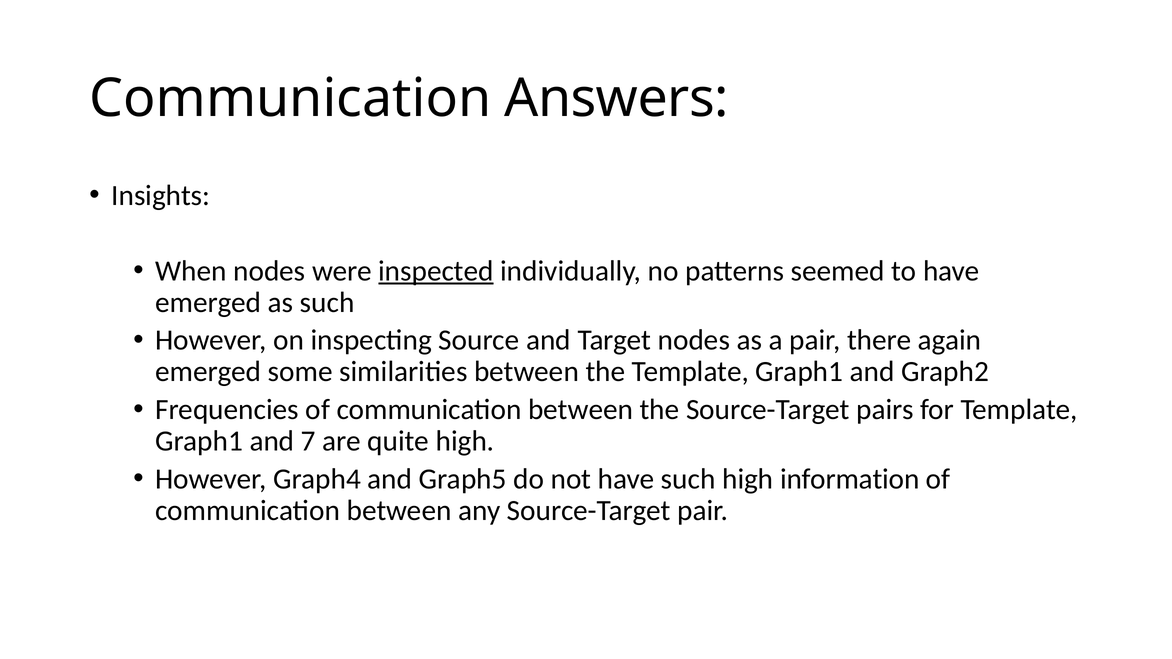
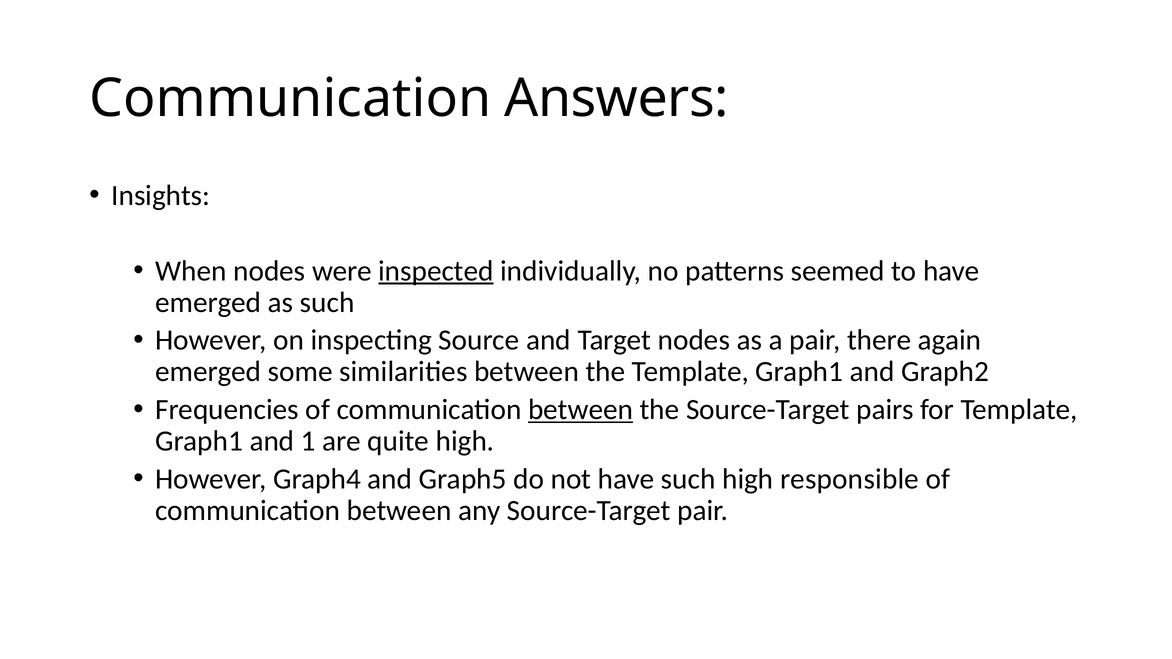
between at (581, 410) underline: none -> present
7: 7 -> 1
information: information -> responsible
